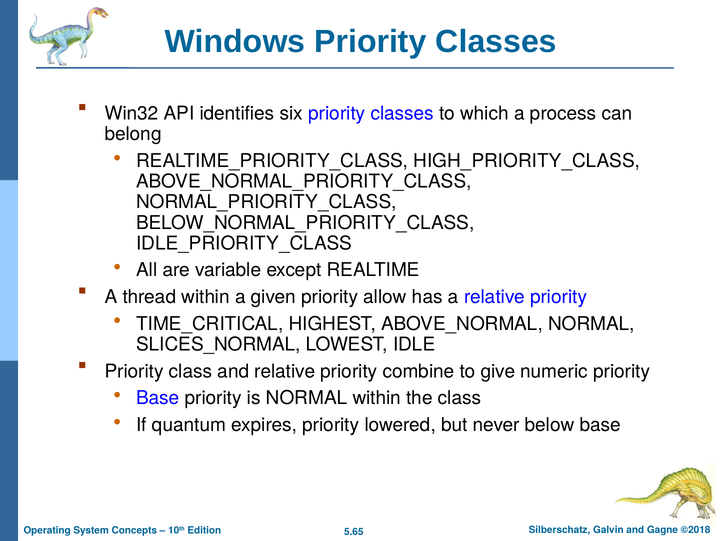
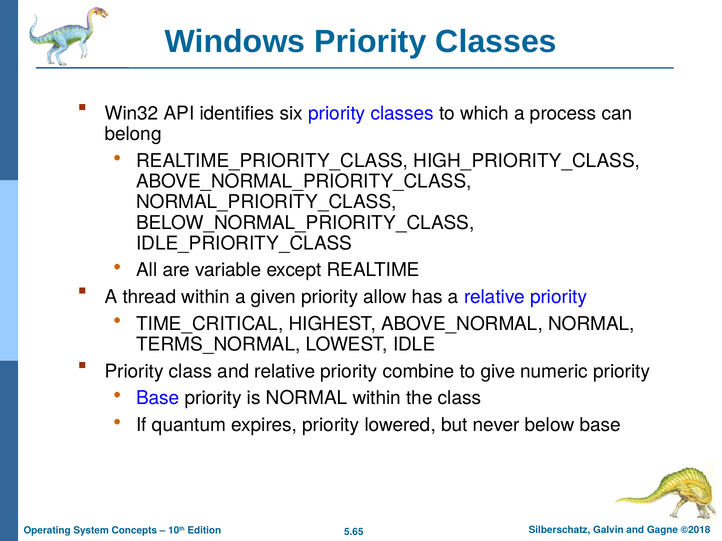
SLICES_NORMAL: SLICES_NORMAL -> TERMS_NORMAL
